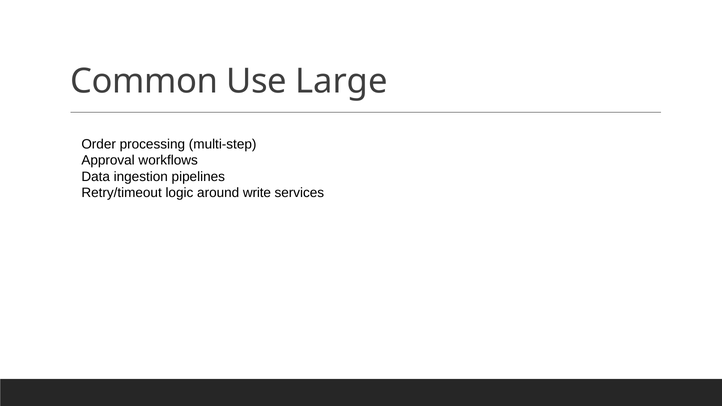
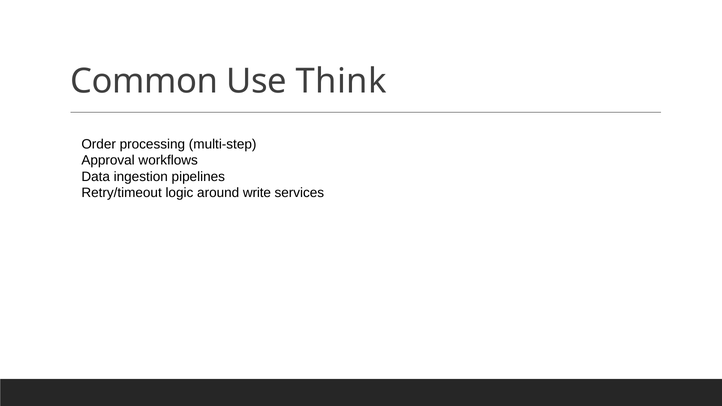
Large: Large -> Think
